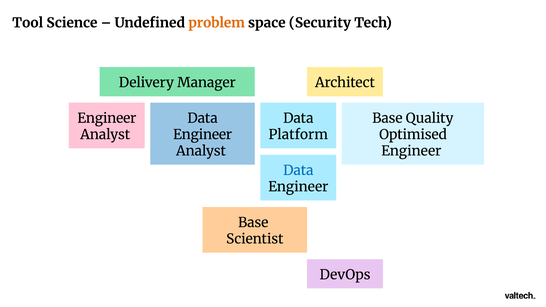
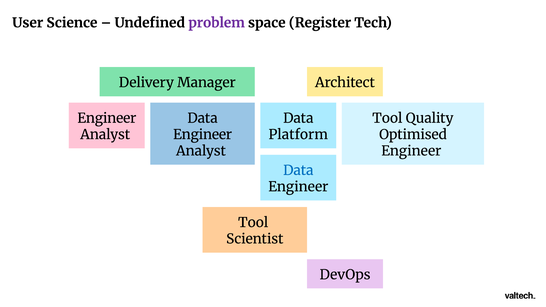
Tool: Tool -> User
problem colour: orange -> purple
Security: Security -> Register
Base at (387, 118): Base -> Tool
Base at (253, 223): Base -> Tool
